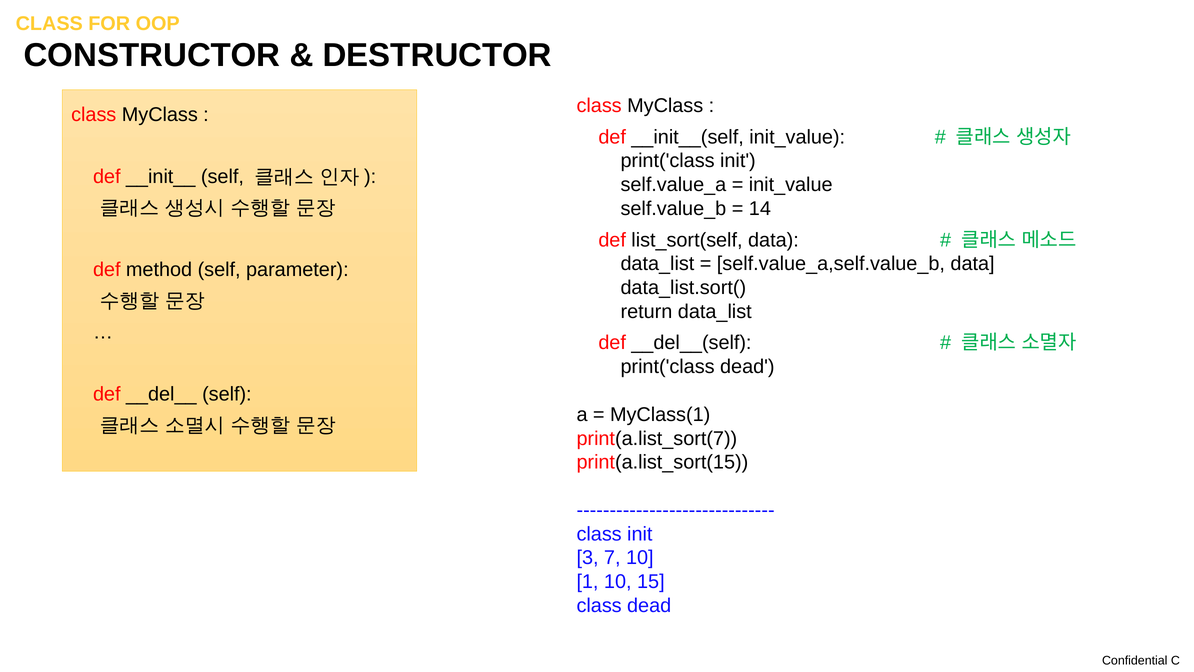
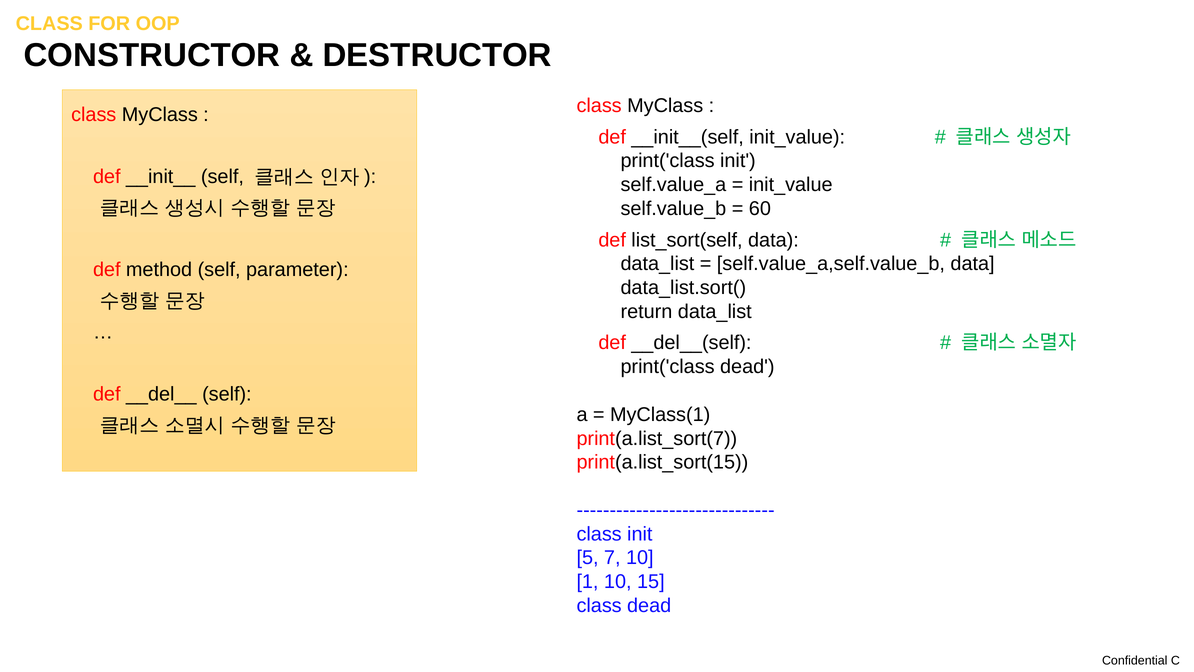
14: 14 -> 60
3: 3 -> 5
